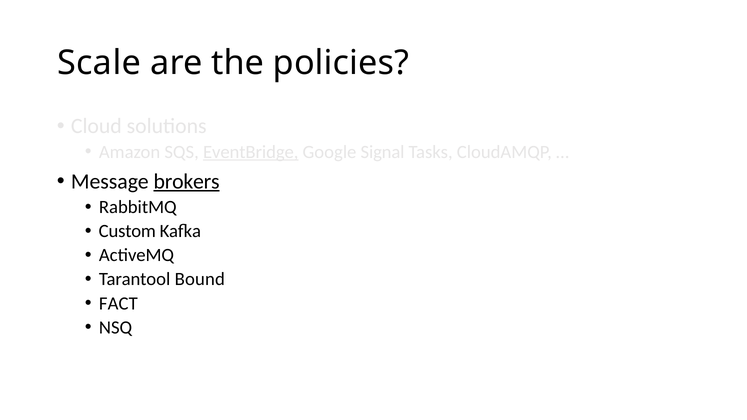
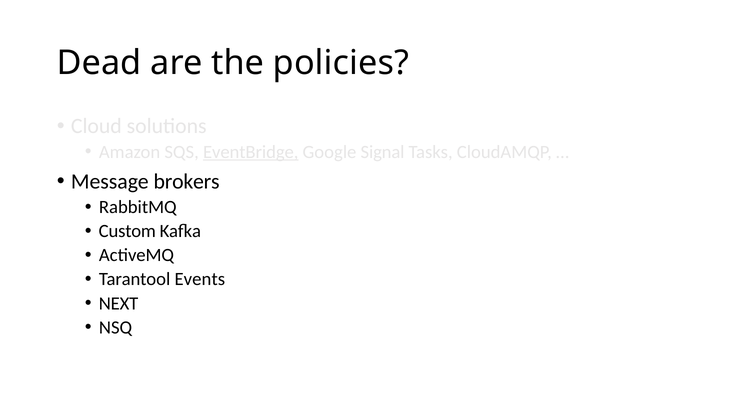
Scale: Scale -> Dead
brokers underline: present -> none
Bound: Bound -> Events
FACT: FACT -> NEXT
